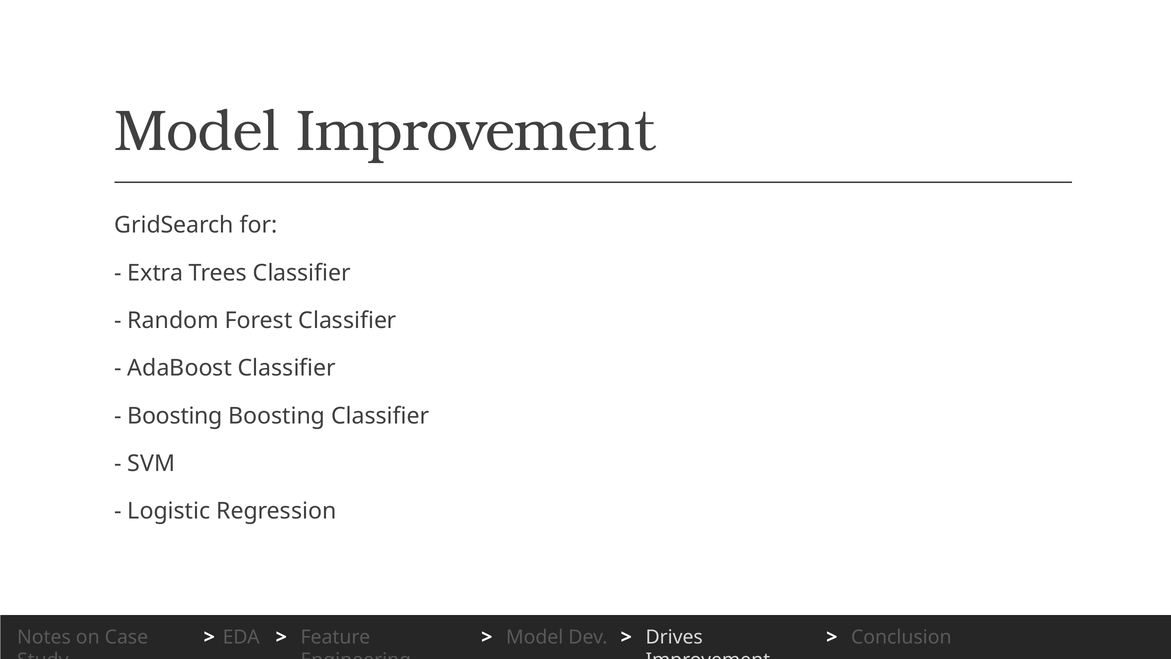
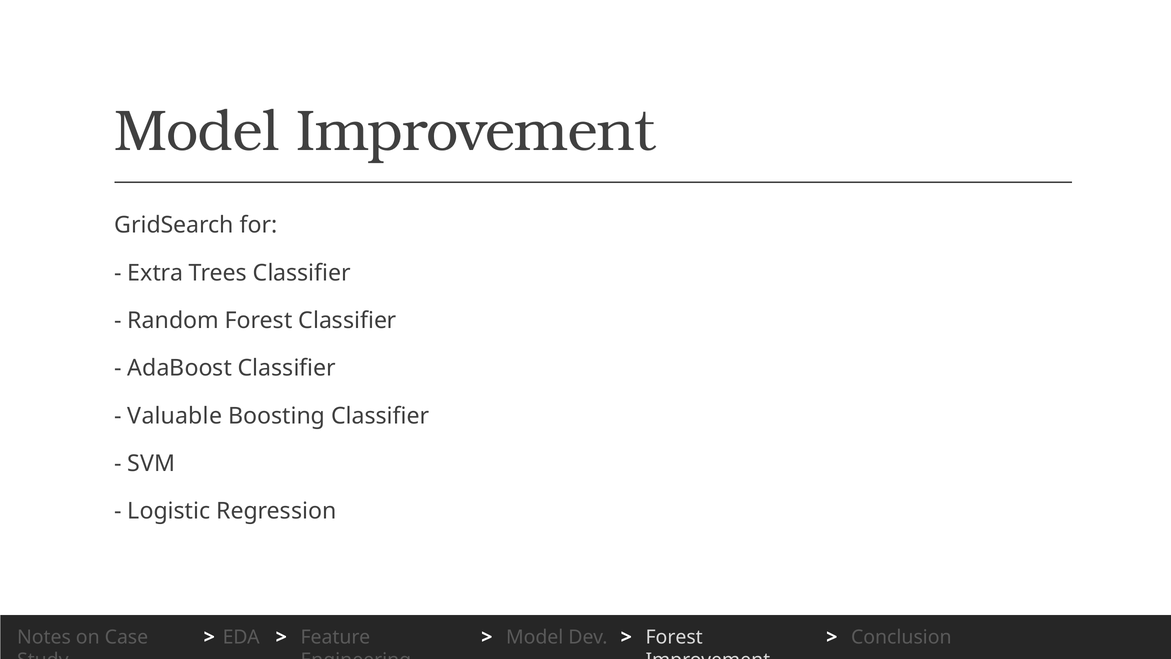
Boosting at (175, 416): Boosting -> Valuable
Dev Drives: Drives -> Forest
